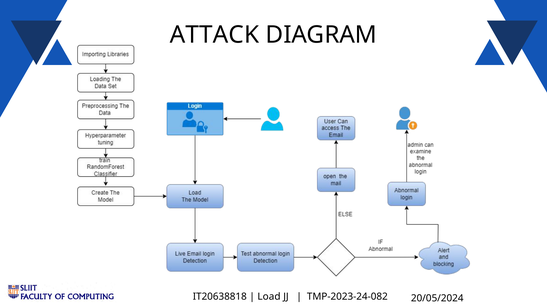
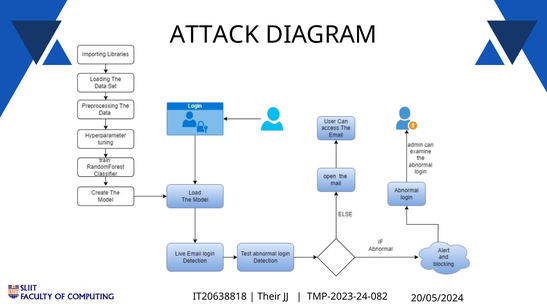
Load: Load -> Their
